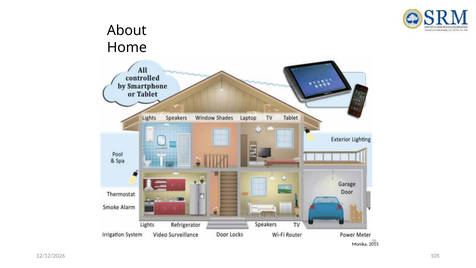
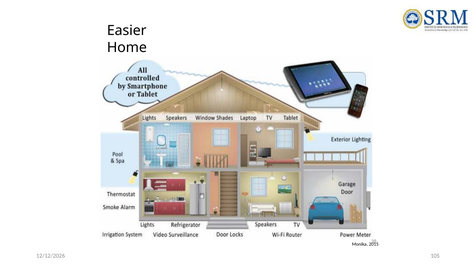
About: About -> Easier
